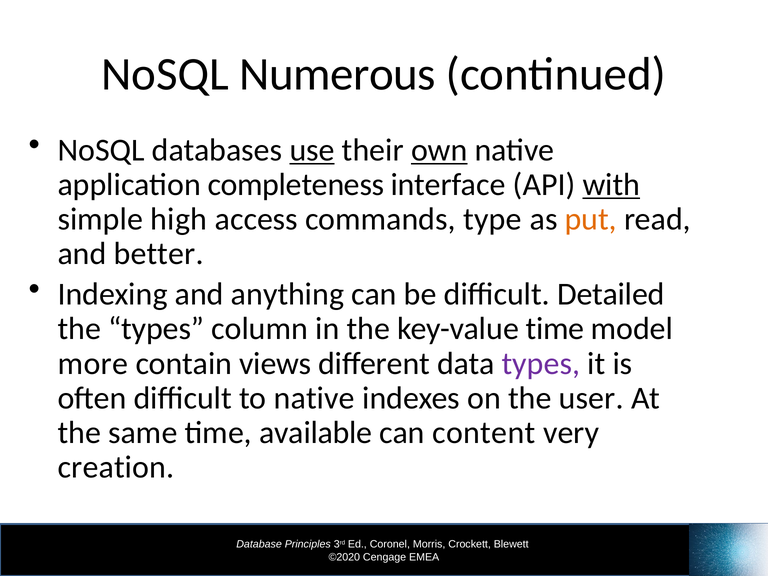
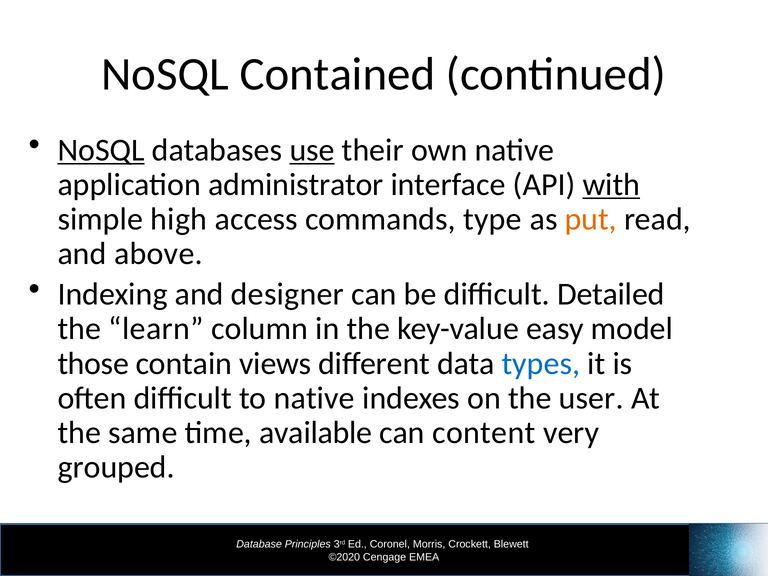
Numerous: Numerous -> Contained
NoSQL at (101, 150) underline: none -> present
own underline: present -> none
completeness: completeness -> administrator
better: better -> above
anything: anything -> designer
the types: types -> learn
key-value time: time -> easy
more: more -> those
types at (541, 363) colour: purple -> blue
creation: creation -> grouped
